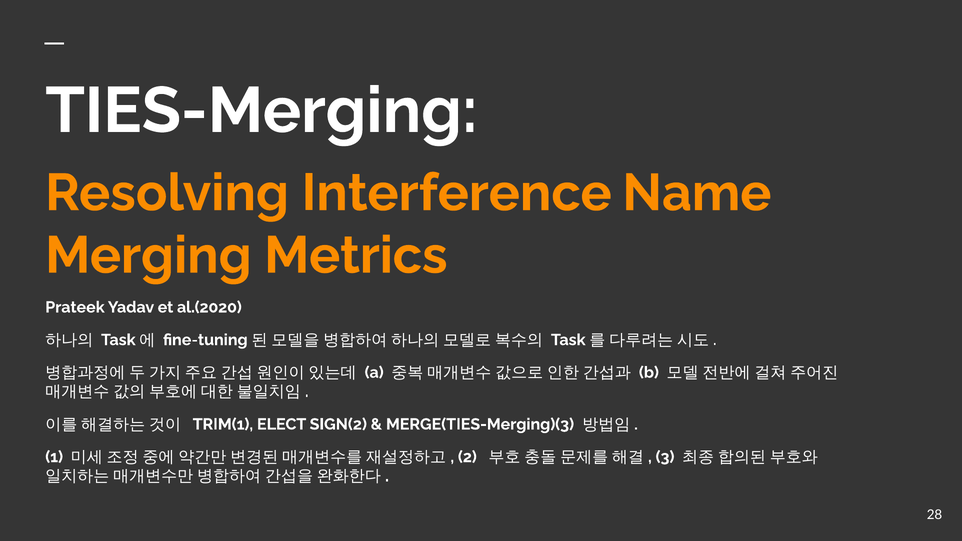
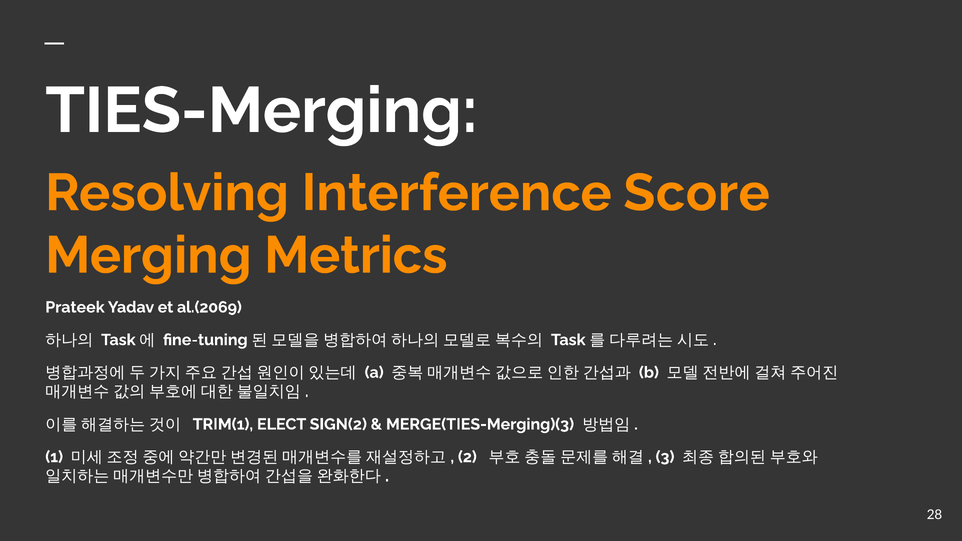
Name: Name -> Score
al.(2020: al.(2020 -> al.(2069
